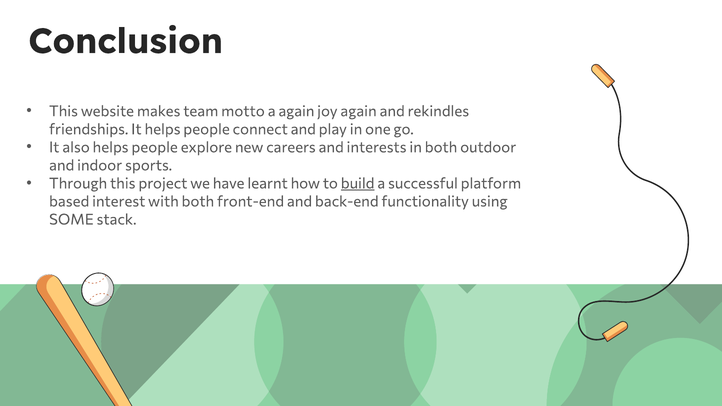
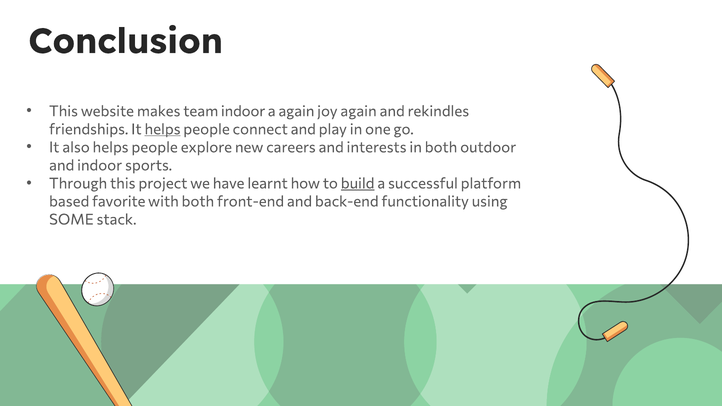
team motto: motto -> indoor
helps at (163, 129) underline: none -> present
interest: interest -> favorite
